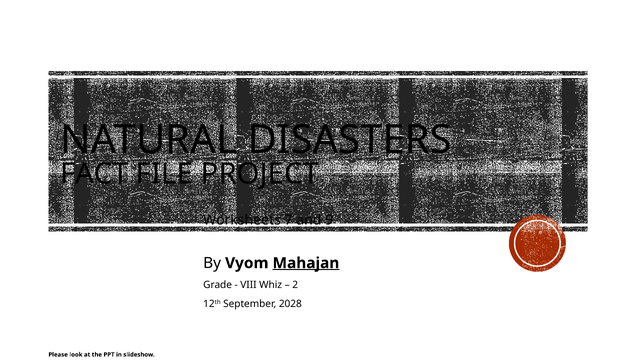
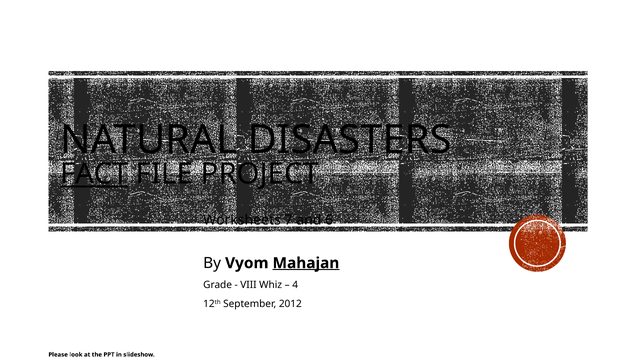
FACT underline: none -> present
9: 9 -> 6
2: 2 -> 4
2028: 2028 -> 2012
